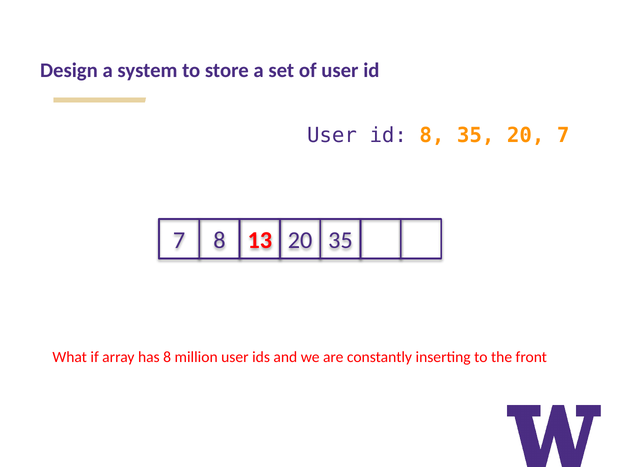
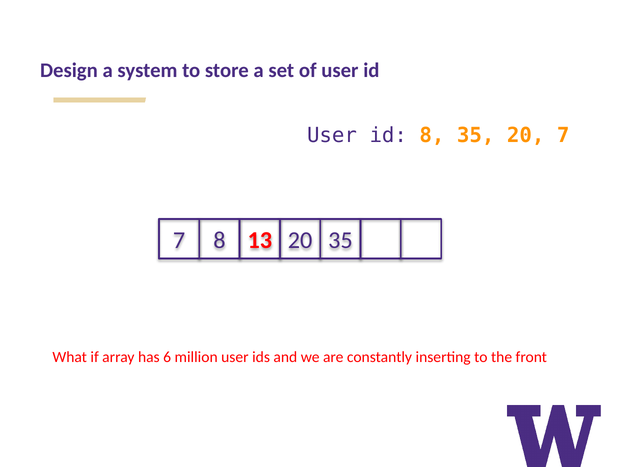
has 8: 8 -> 6
